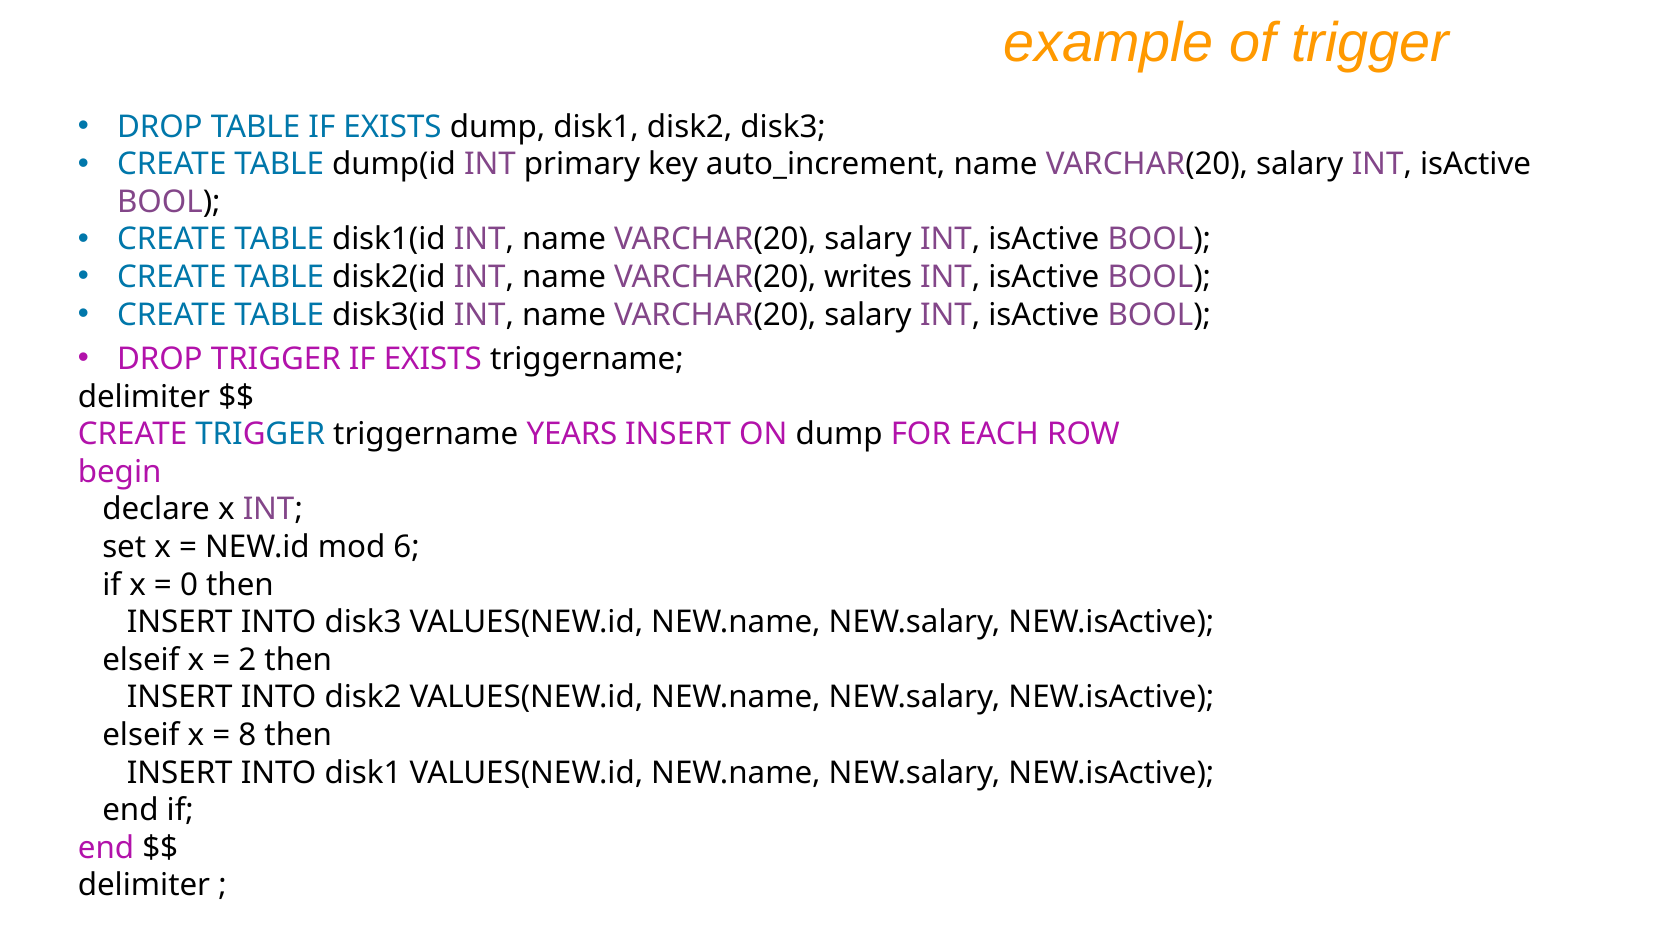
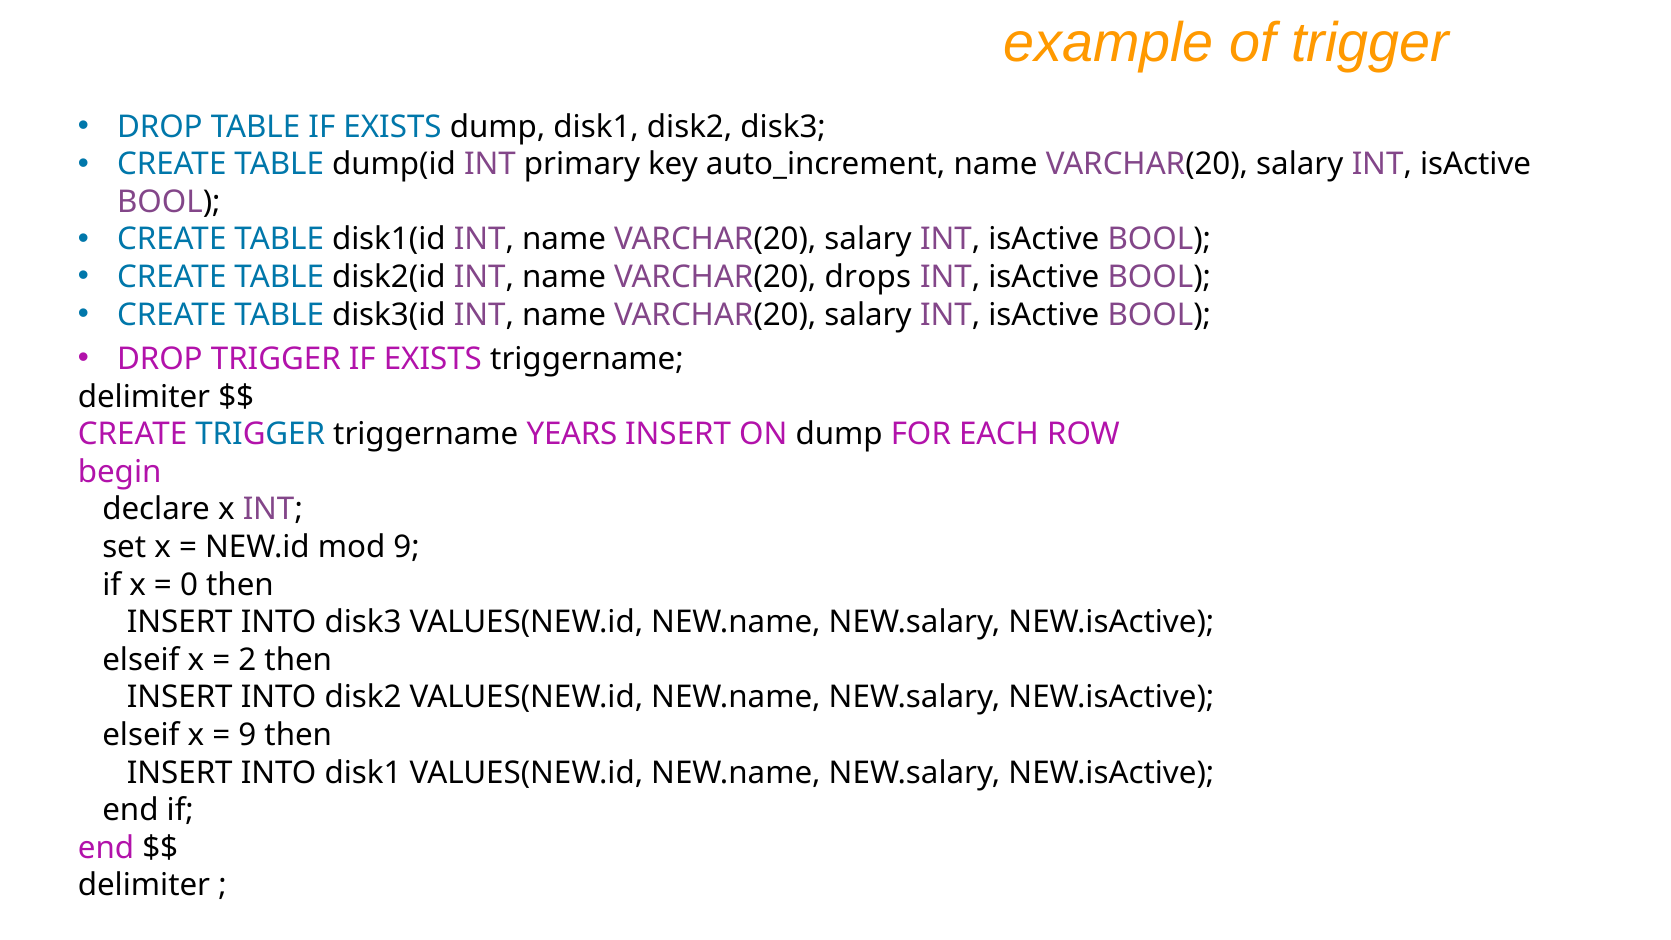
writes: writes -> drops
mod 6: 6 -> 9
8 at (247, 735): 8 -> 9
